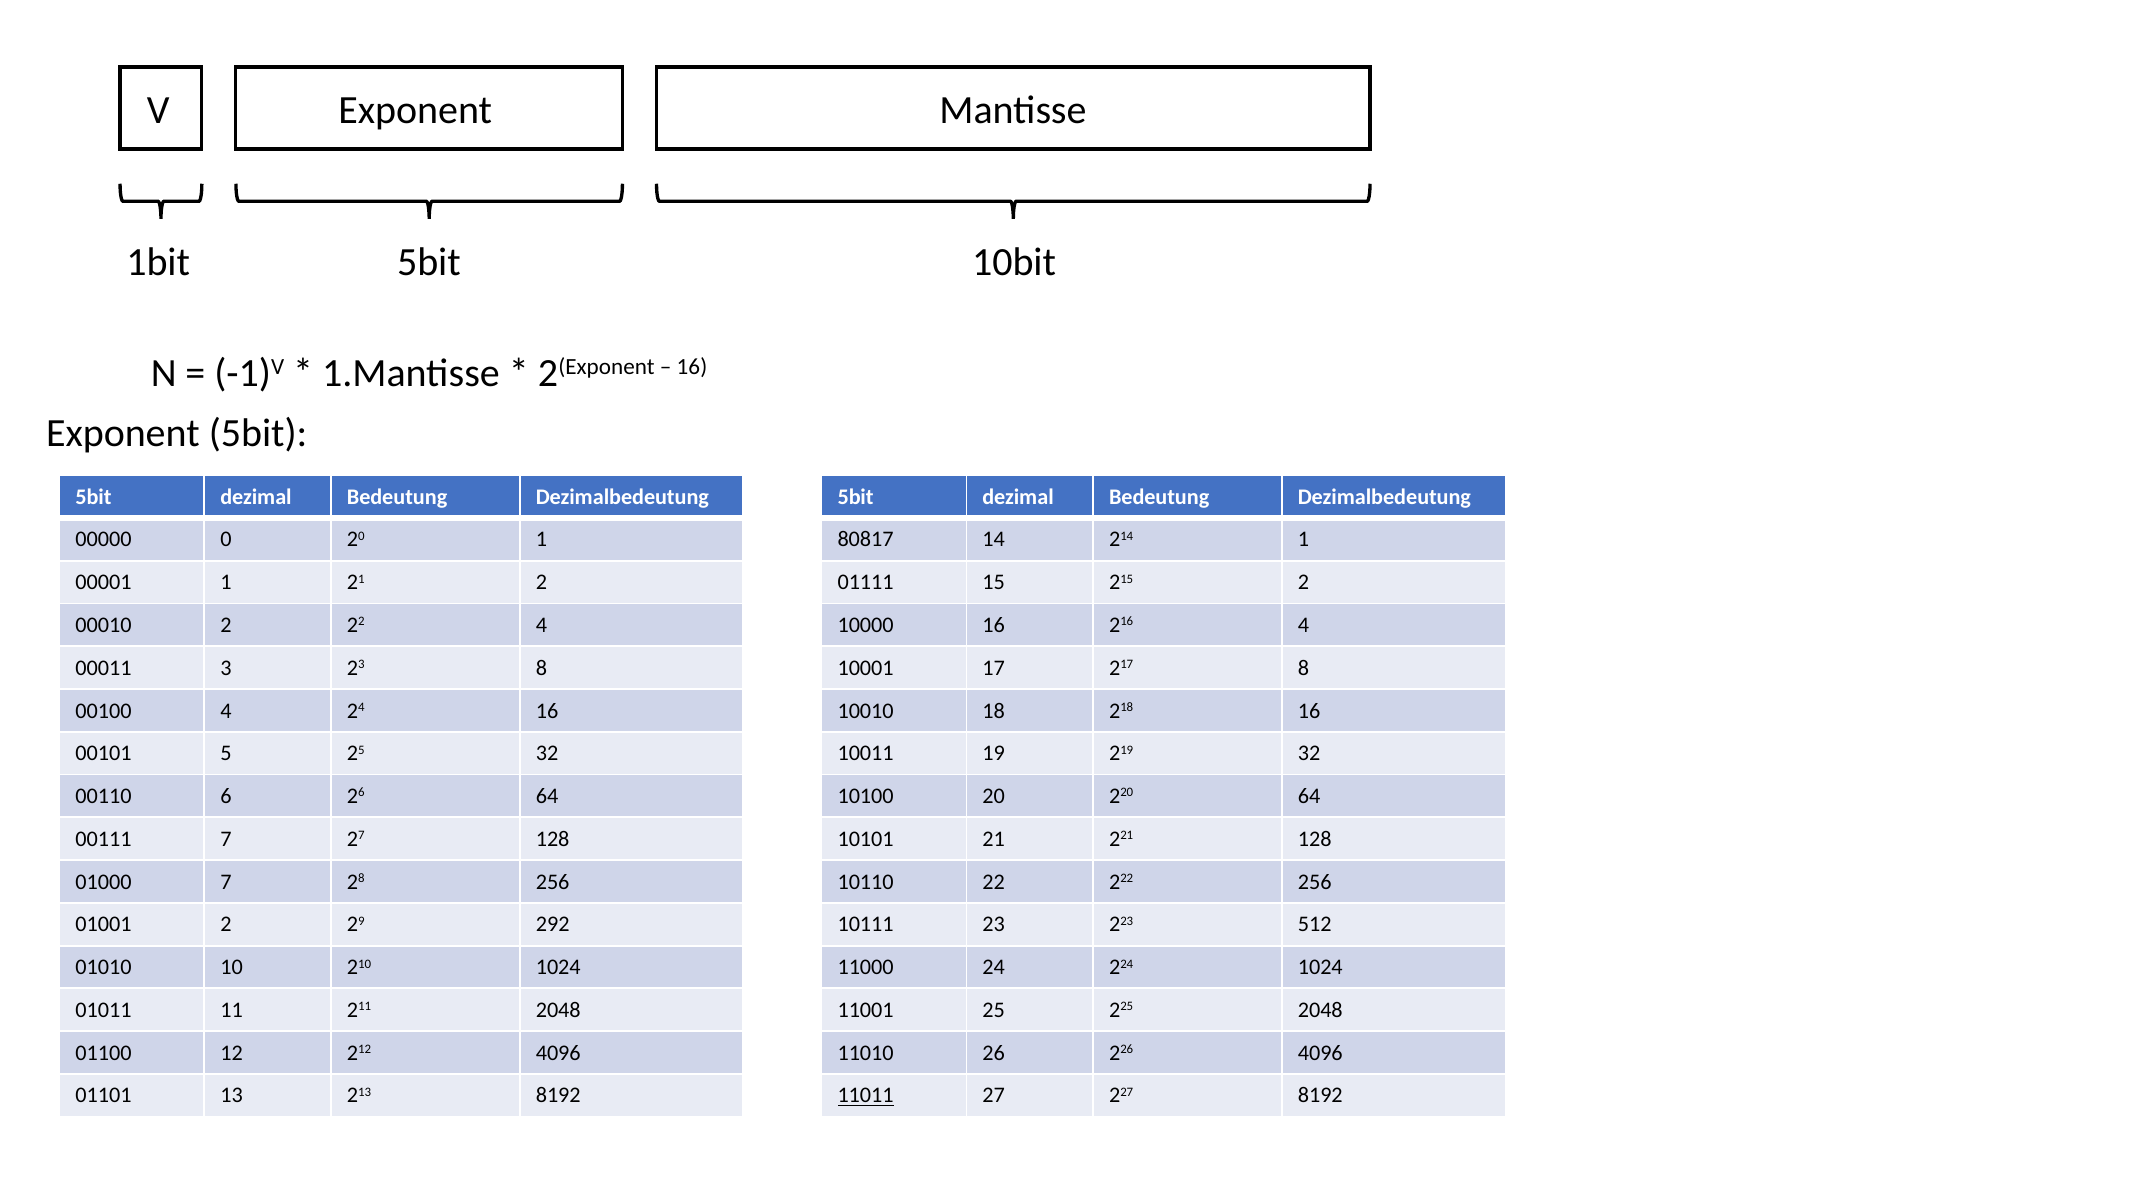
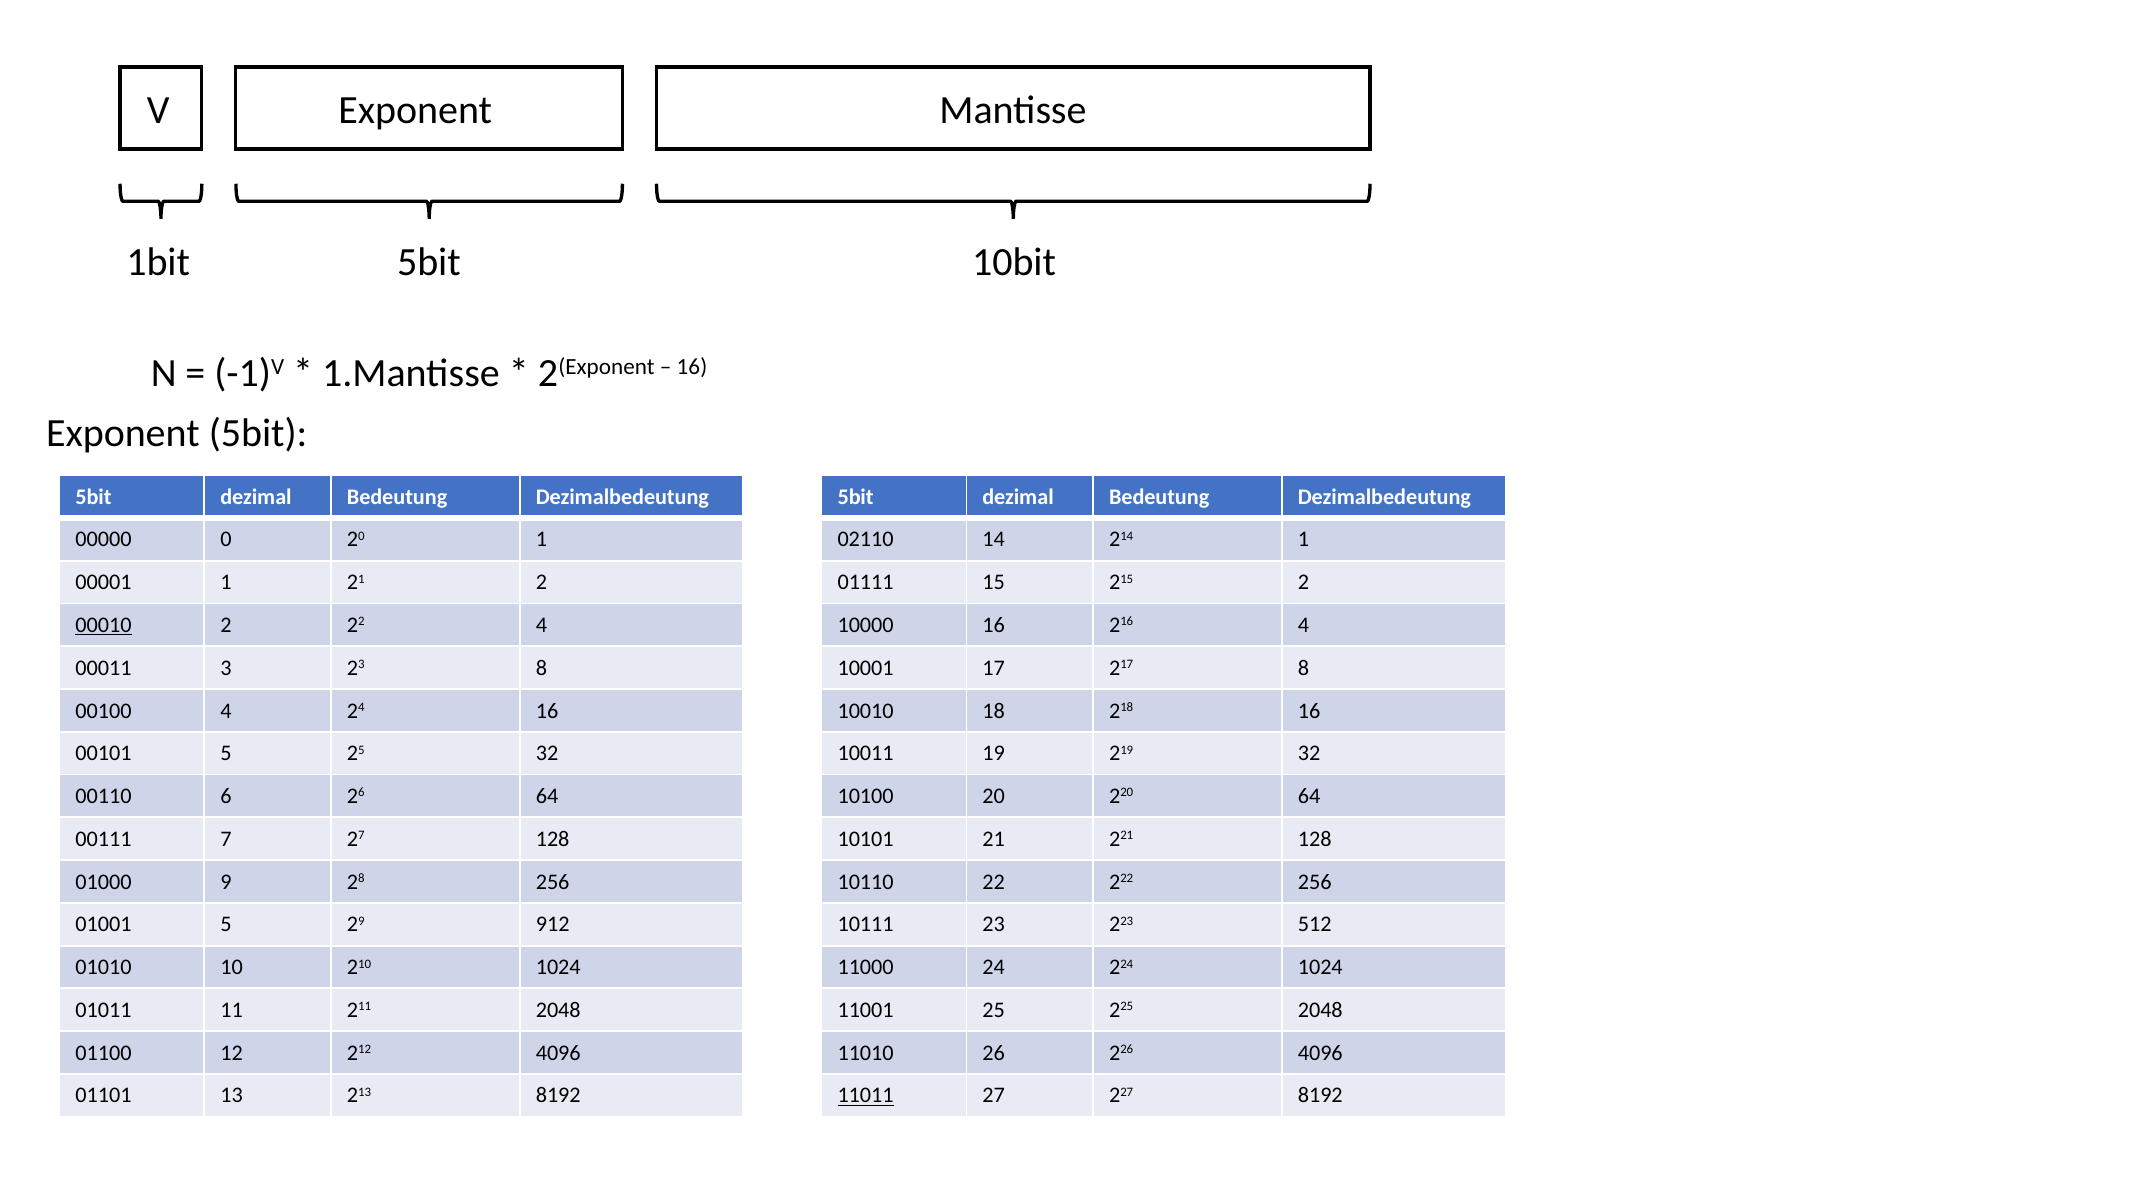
80817: 80817 -> 02110
00010 underline: none -> present
01000 7: 7 -> 9
01001 2: 2 -> 5
292: 292 -> 912
